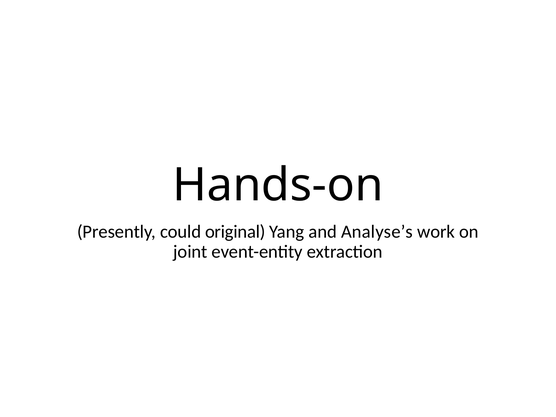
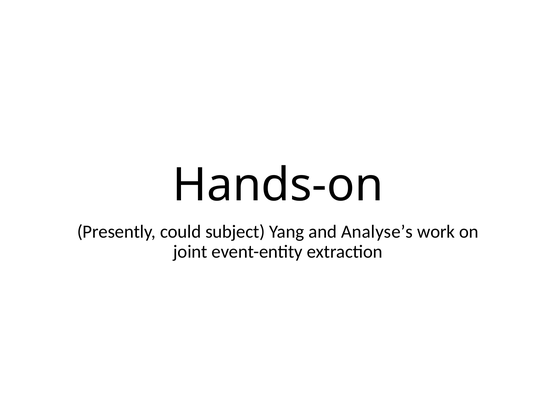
original: original -> subject
